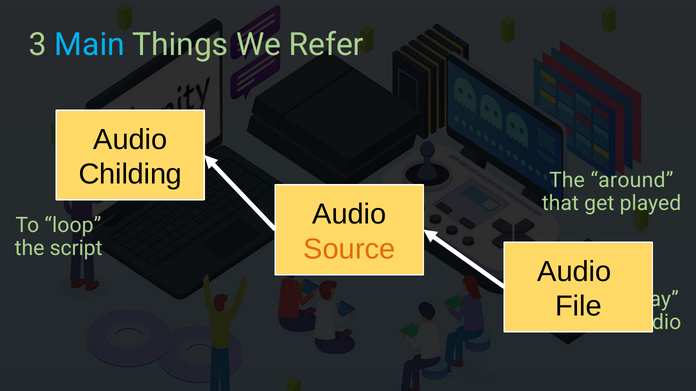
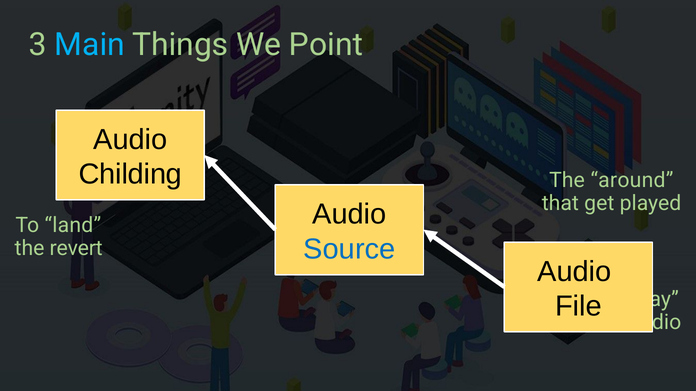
Refer: Refer -> Point
loop: loop -> land
Source colour: orange -> blue
script: script -> revert
